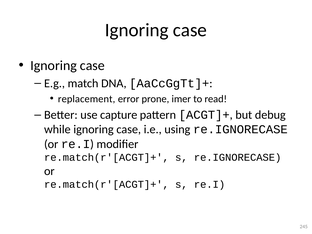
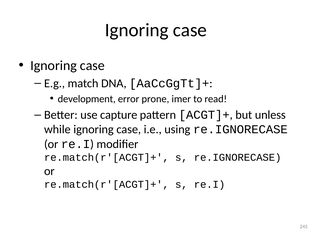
replacement: replacement -> development
debug: debug -> unless
